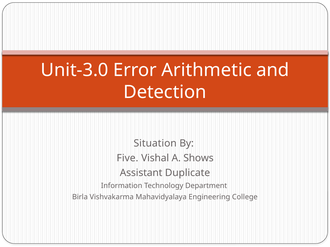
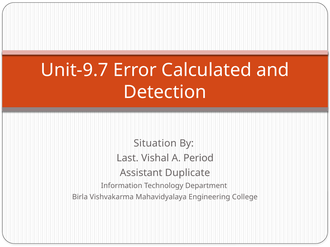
Unit-3.0: Unit-3.0 -> Unit-9.7
Arithmetic: Arithmetic -> Calculated
Five: Five -> Last
Shows: Shows -> Period
